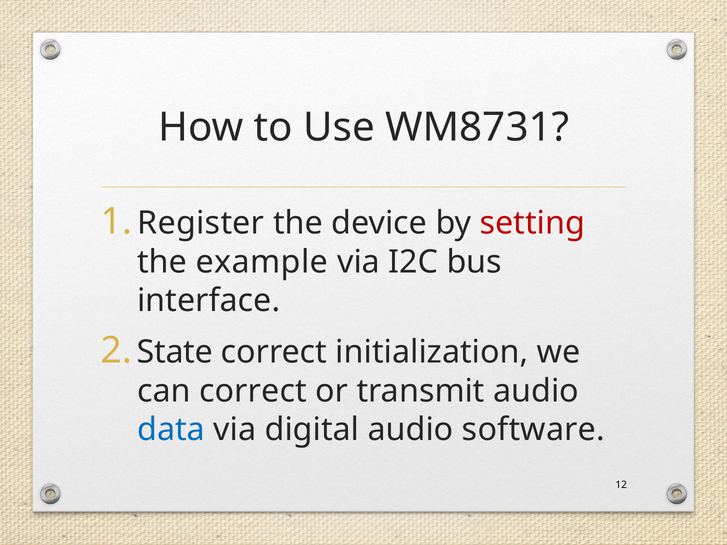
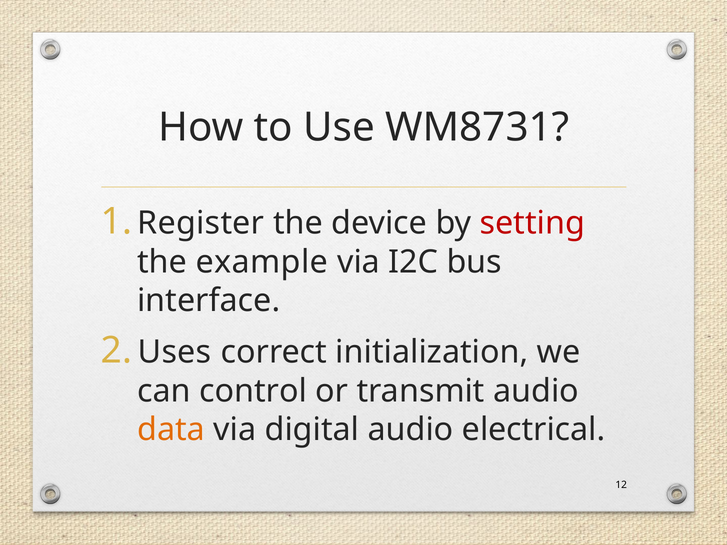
State: State -> Uses
can correct: correct -> control
data colour: blue -> orange
software: software -> electrical
